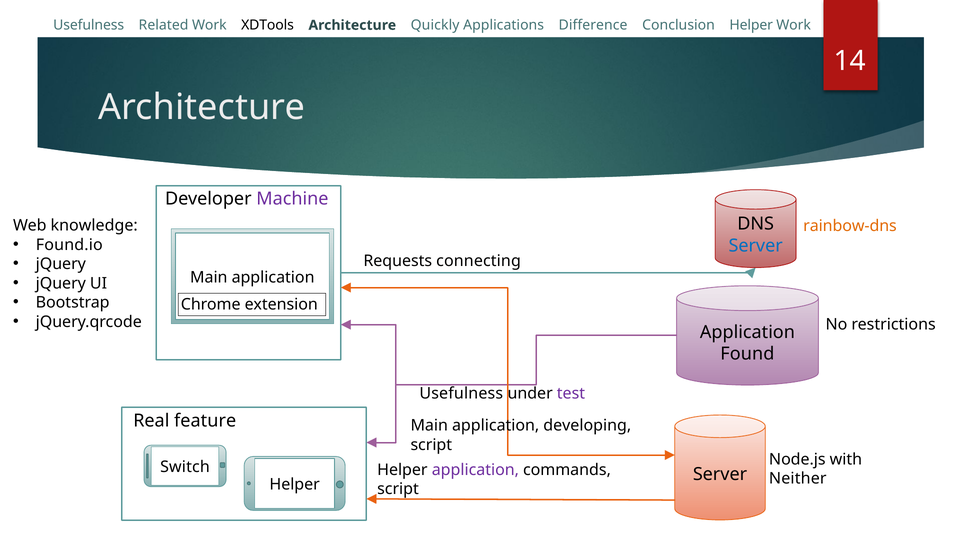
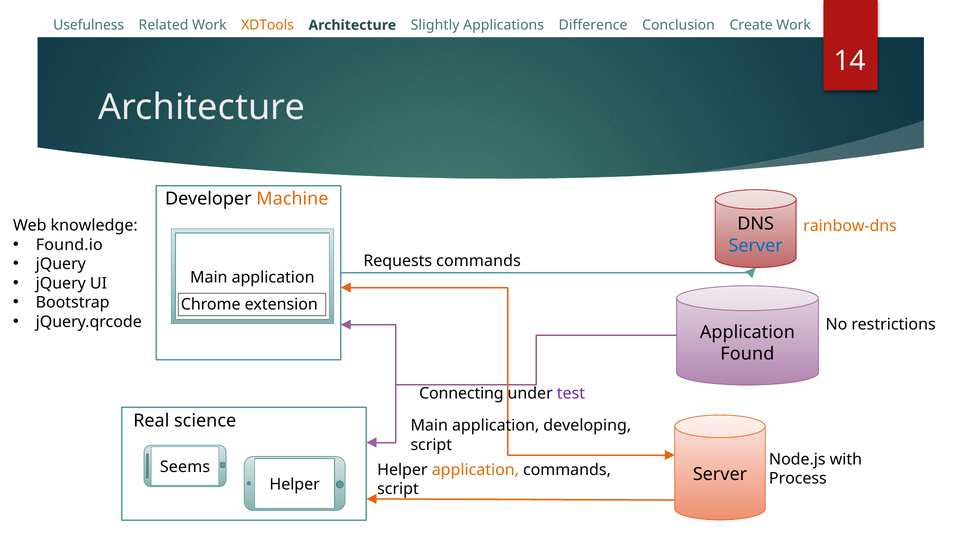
XDTools colour: black -> orange
Quickly: Quickly -> Slightly
Conclusion Helper: Helper -> Create
Machine colour: purple -> orange
Requests connecting: connecting -> commands
Usefulness at (461, 393): Usefulness -> Connecting
feature: feature -> science
Switch: Switch -> Seems
application at (475, 470) colour: purple -> orange
Neither: Neither -> Process
